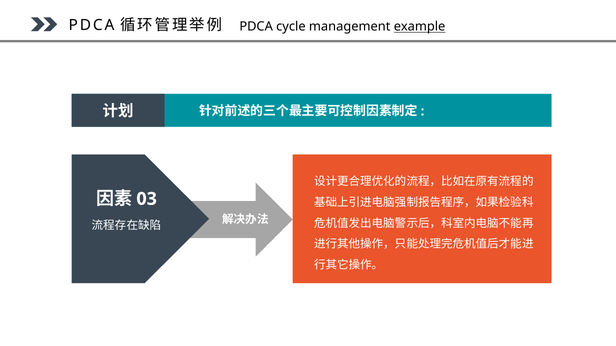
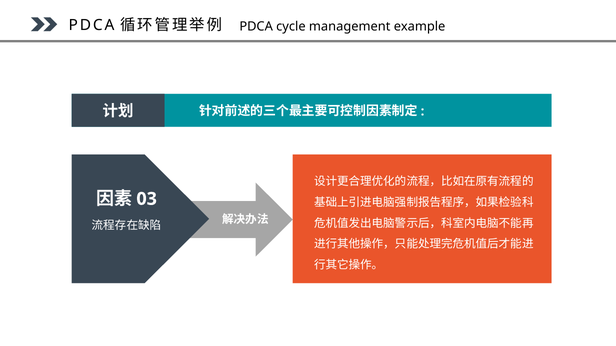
example underline: present -> none
